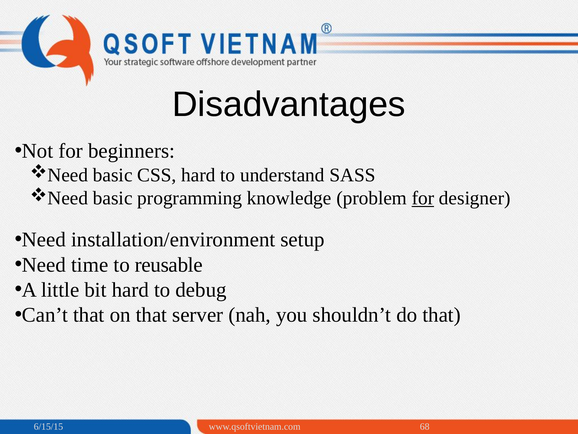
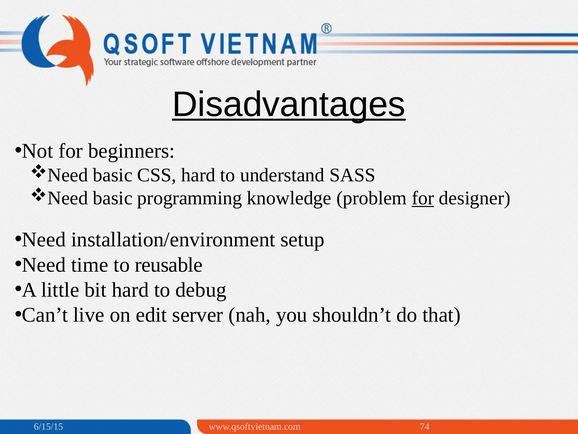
Disadvantages underline: none -> present
Can’t that: that -> live
on that: that -> edit
68: 68 -> 74
